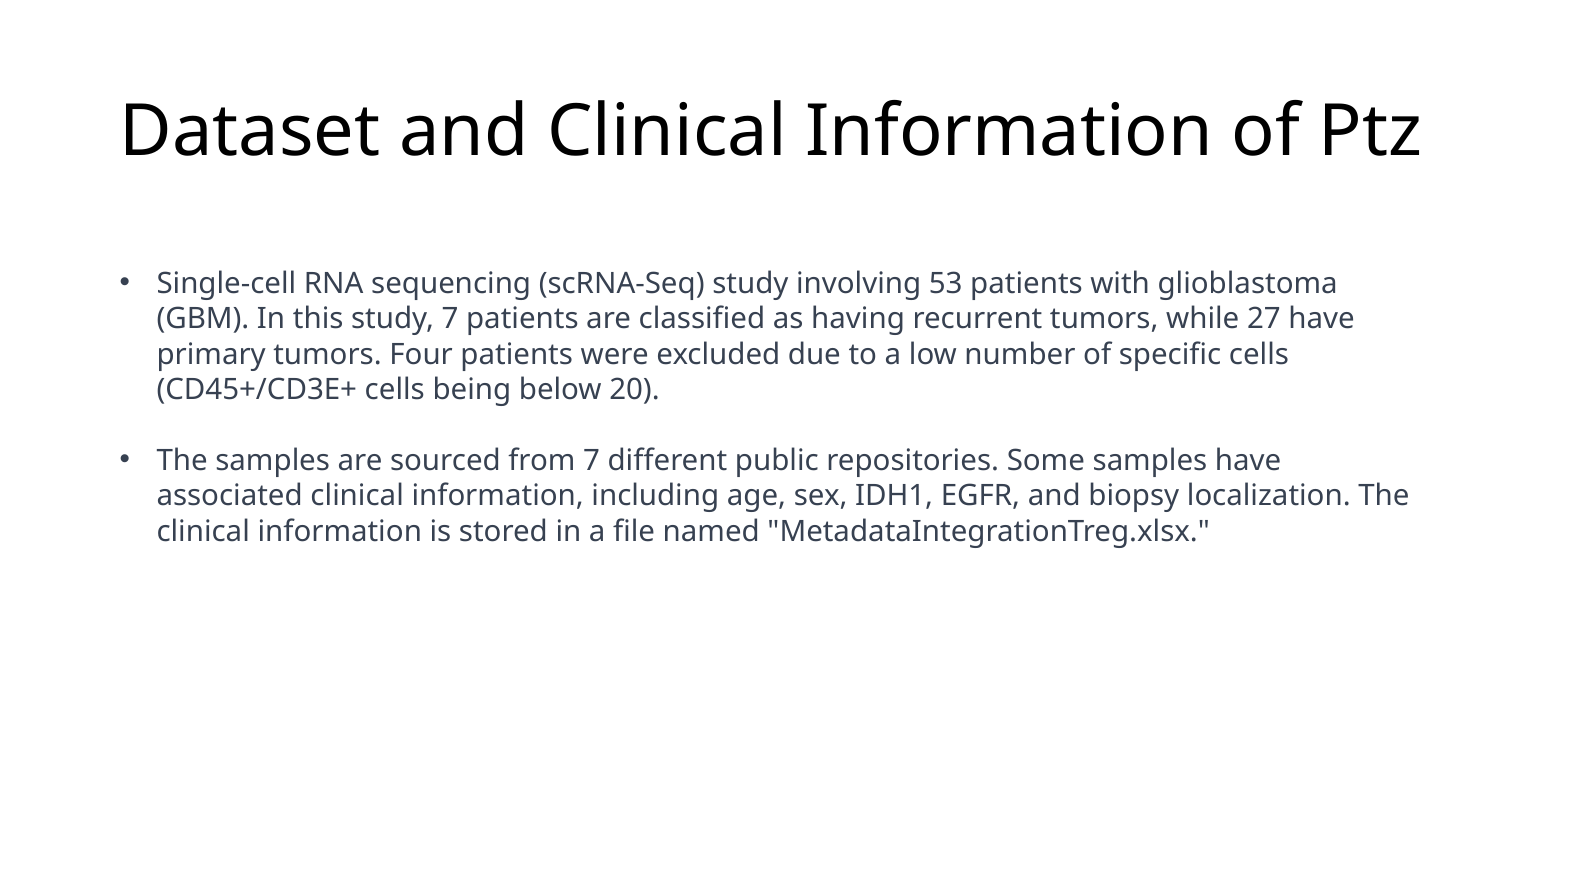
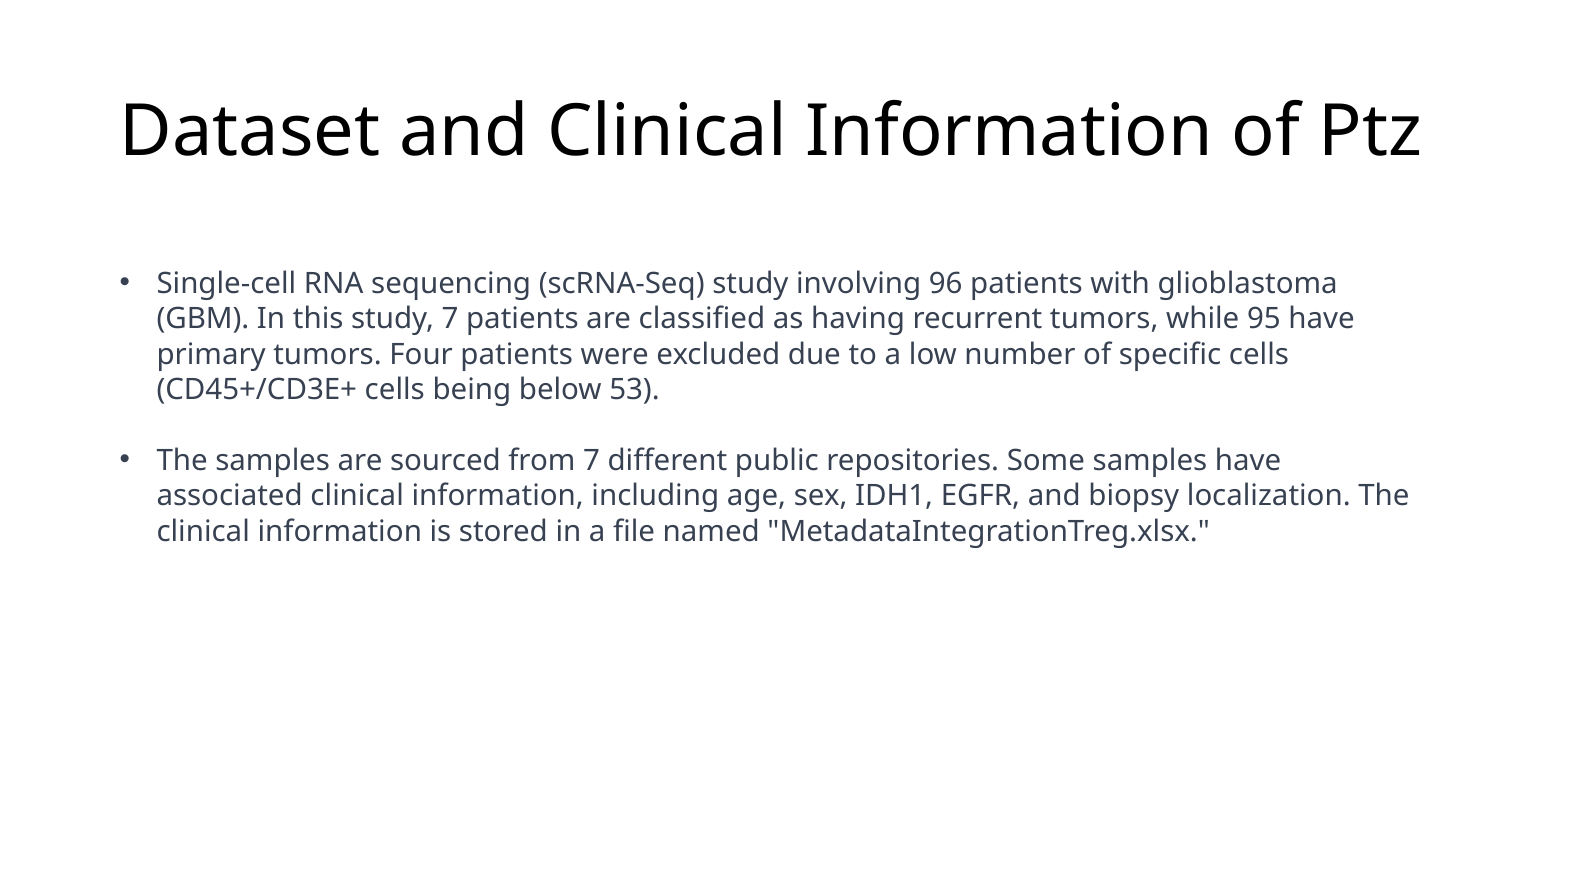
53: 53 -> 96
27: 27 -> 95
20: 20 -> 53
